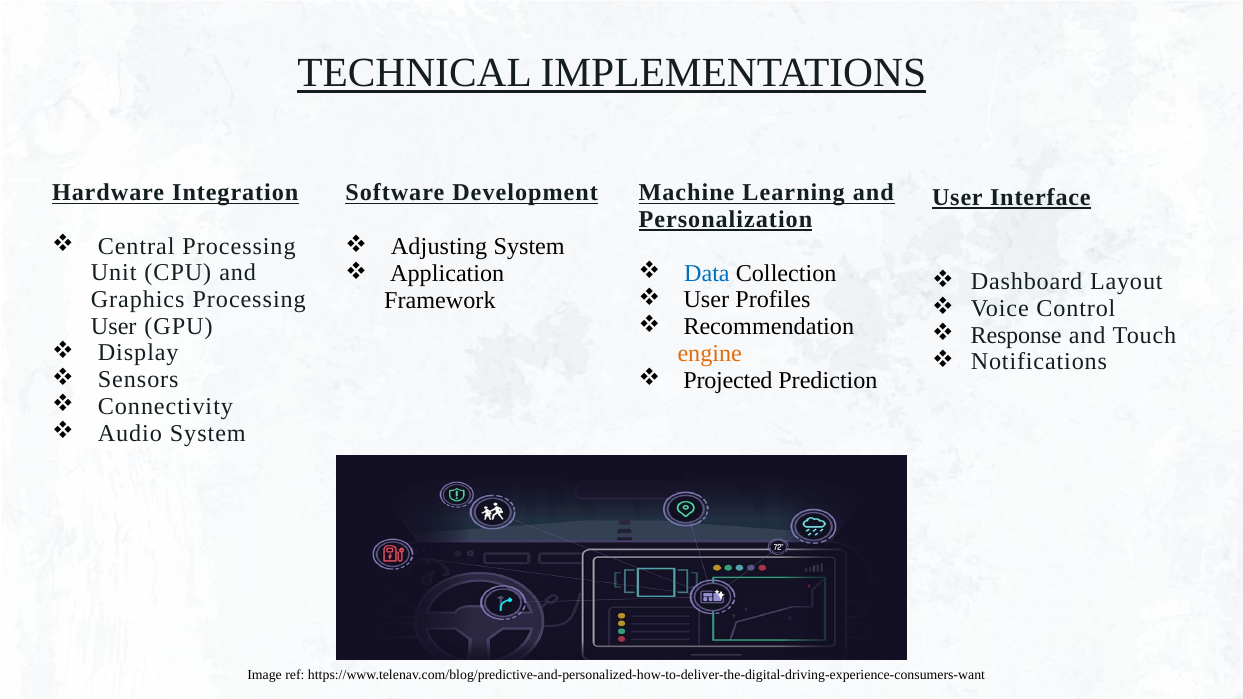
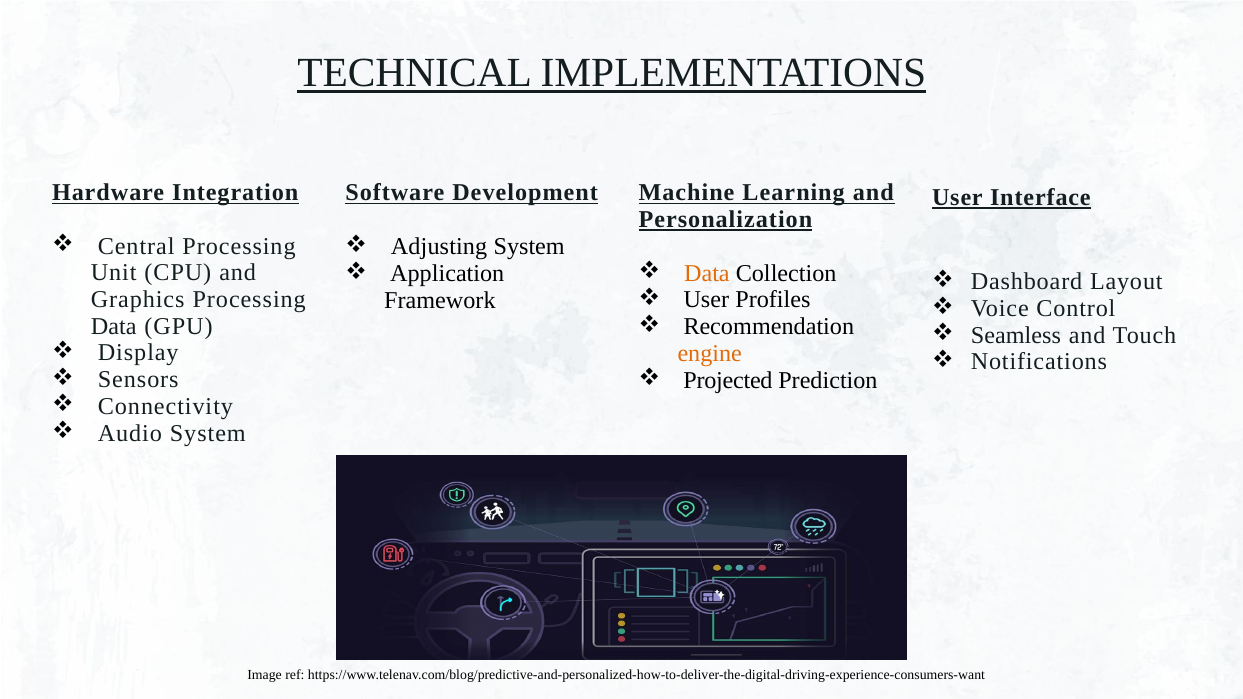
Data at (707, 273) colour: blue -> orange
User at (114, 326): User -> Data
Response: Response -> Seamless
